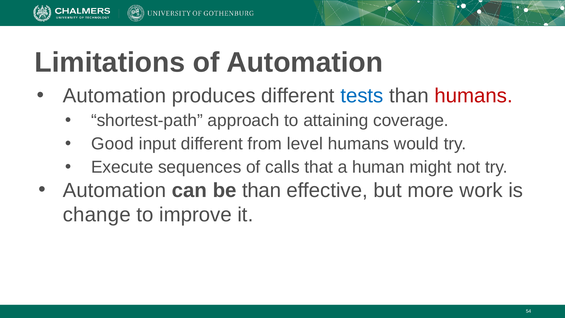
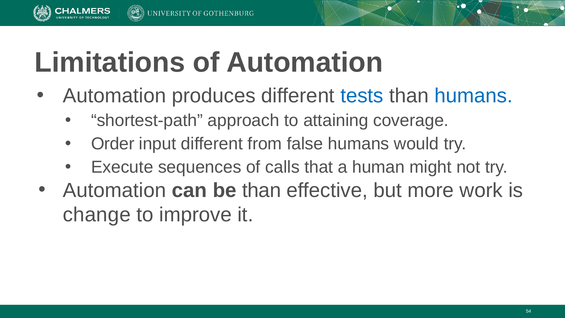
humans at (474, 96) colour: red -> blue
Good: Good -> Order
level: level -> false
